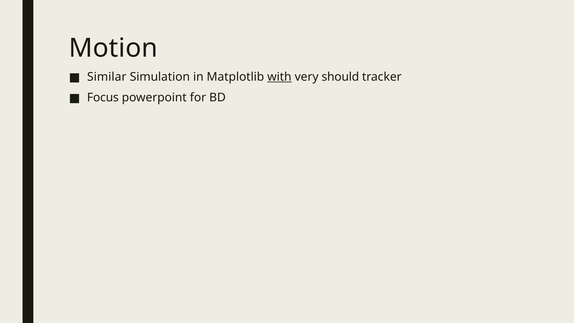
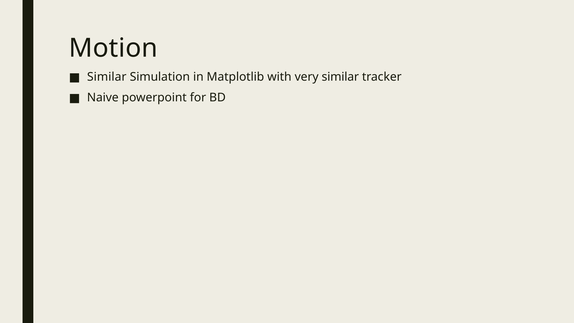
with underline: present -> none
very should: should -> similar
Focus: Focus -> Naive
